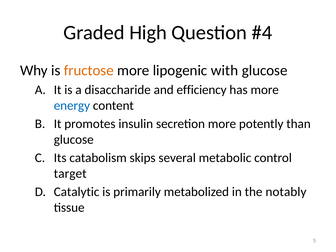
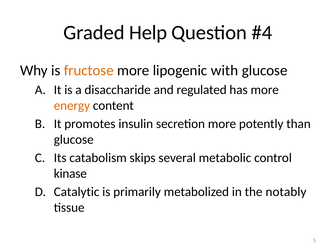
High: High -> Help
efficiency: efficiency -> regulated
energy colour: blue -> orange
target: target -> kinase
